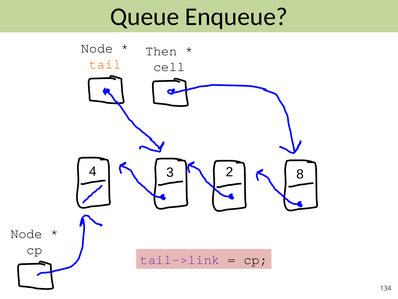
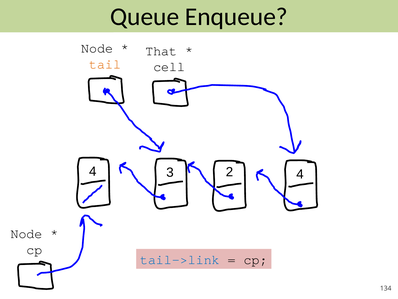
Then: Then -> That
3 8: 8 -> 4
tail->link colour: purple -> blue
